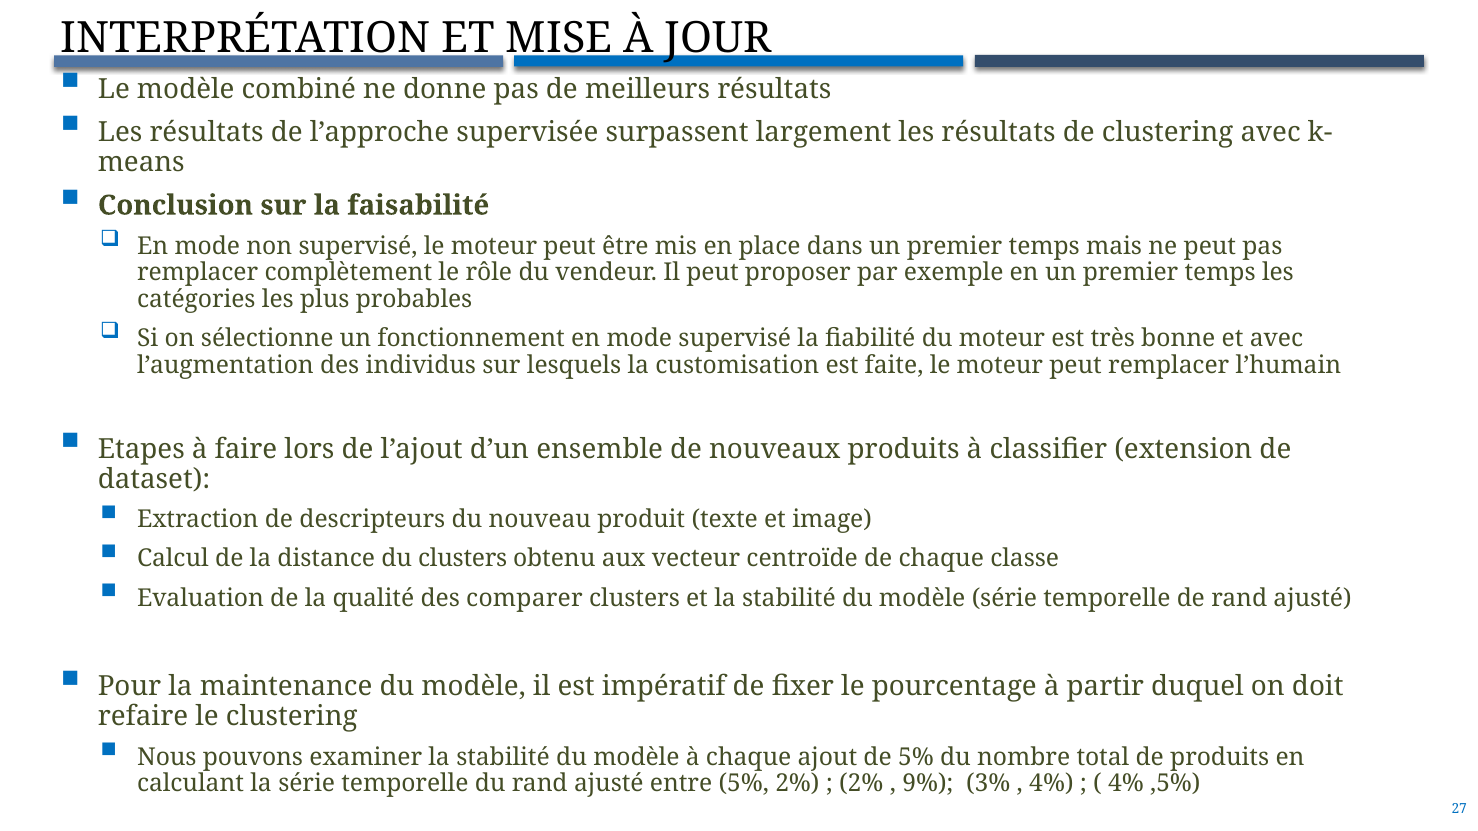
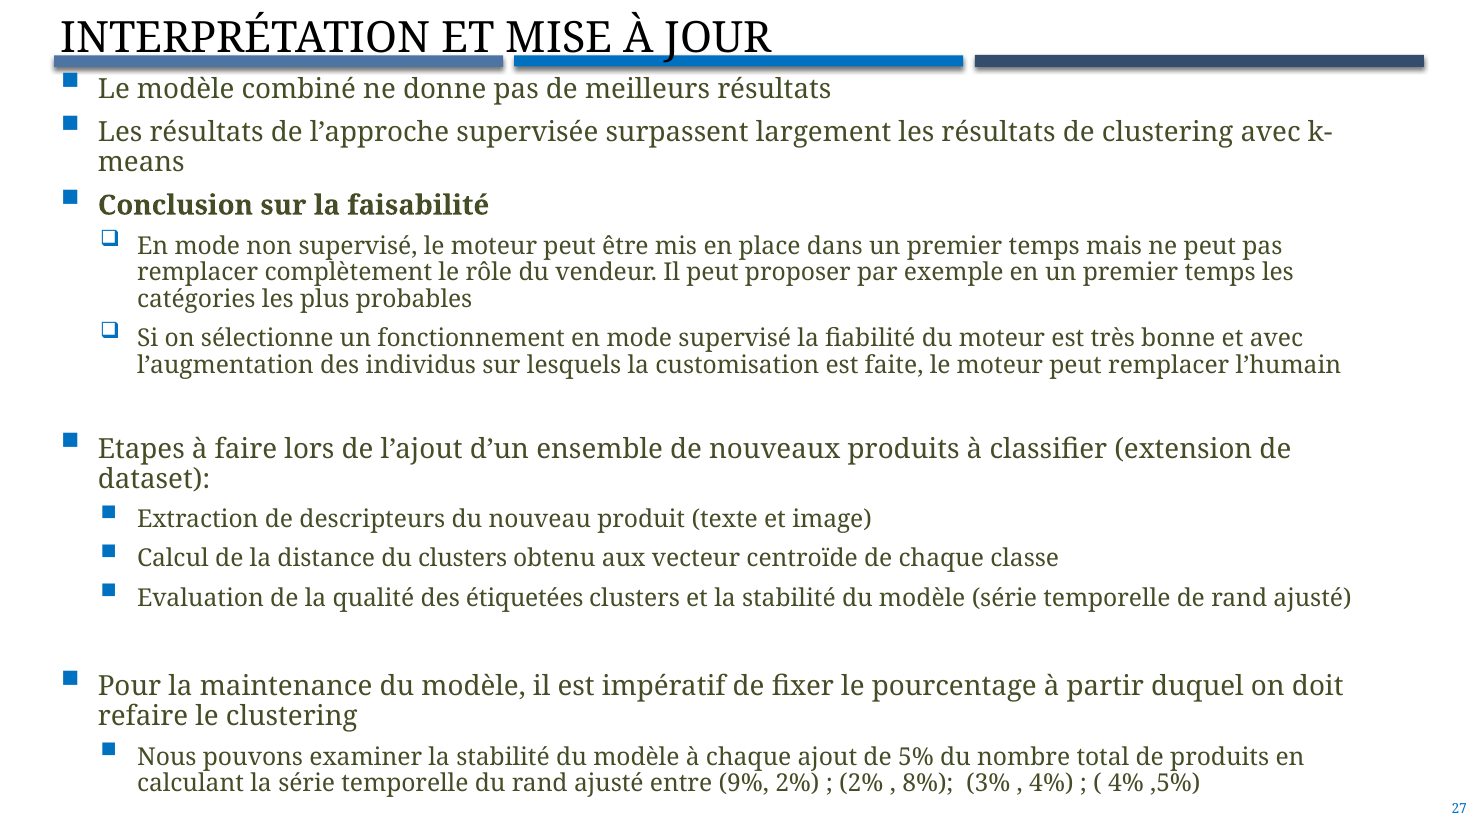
comparer: comparer -> étiquetées
entre 5%: 5% -> 9%
9%: 9% -> 8%
